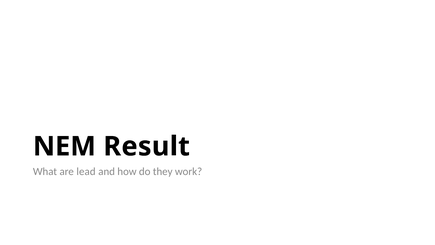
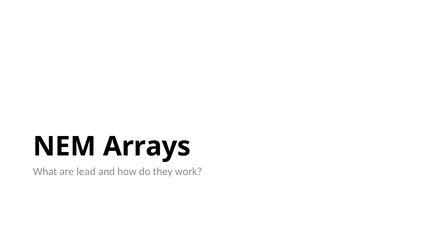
Result: Result -> Arrays
